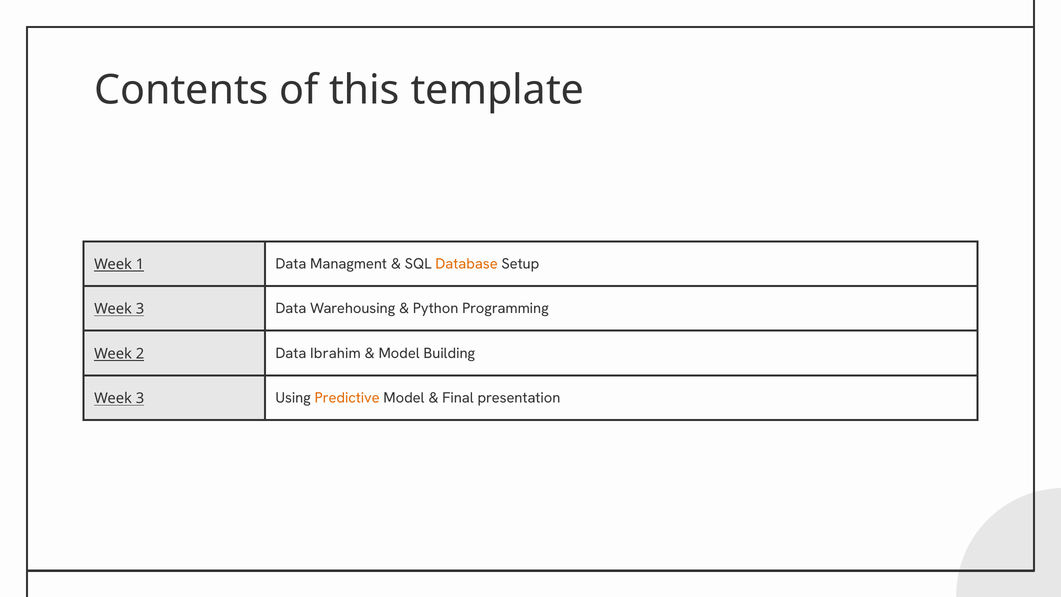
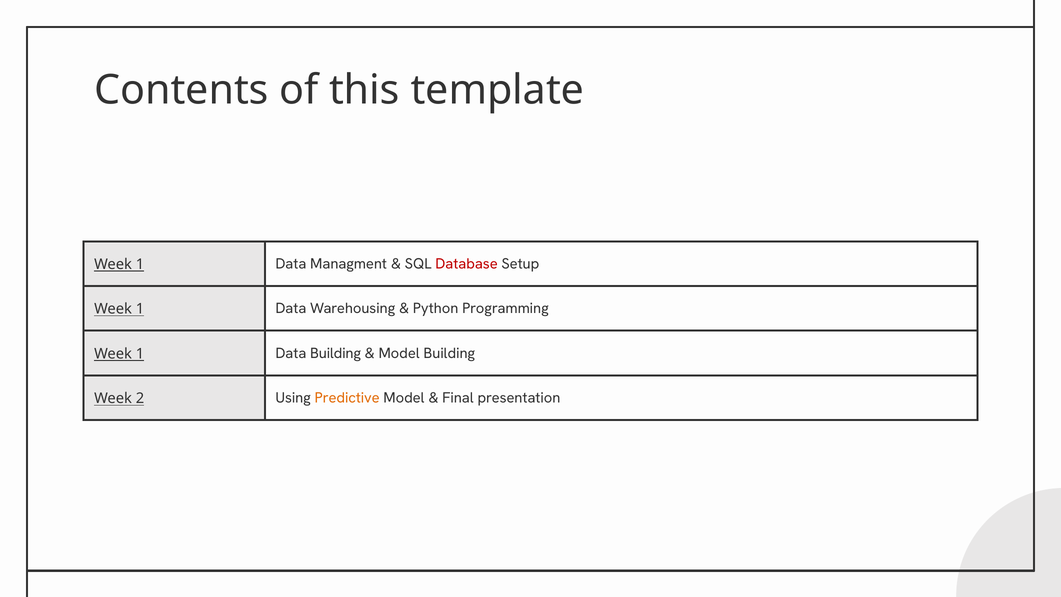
Database colour: orange -> red
3 at (140, 309): 3 -> 1
2 at (140, 354): 2 -> 1
Data Ibrahim: Ibrahim -> Building
3 at (140, 398): 3 -> 2
